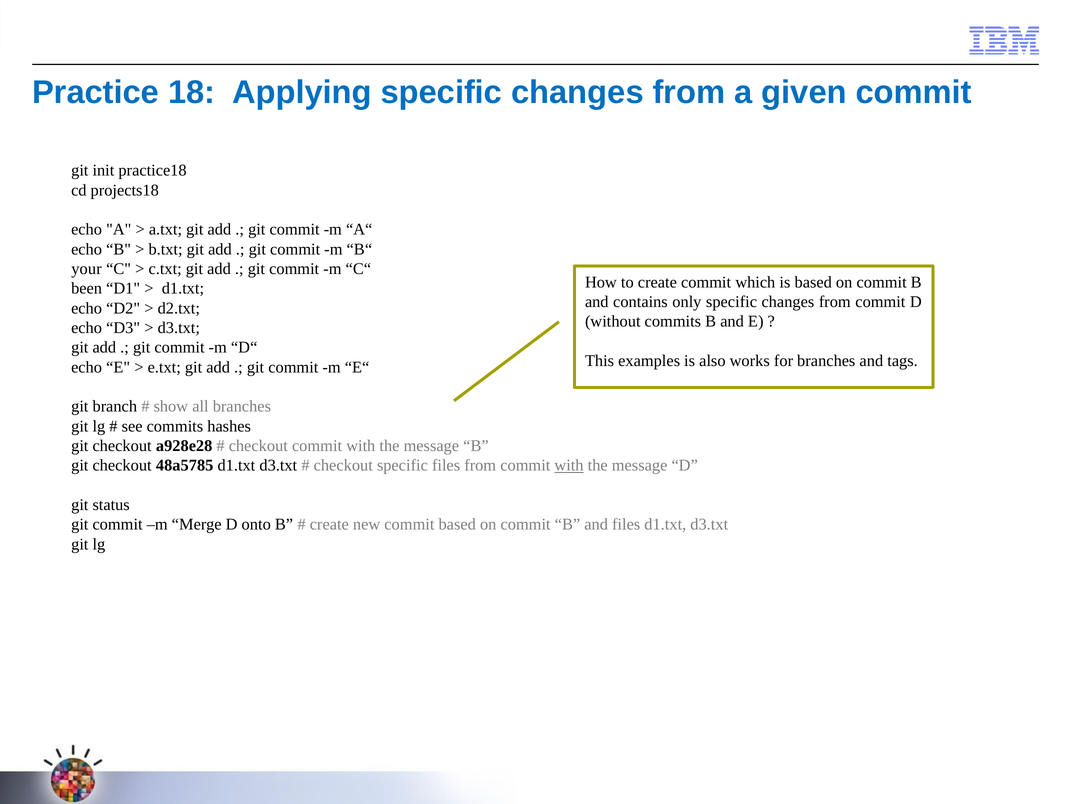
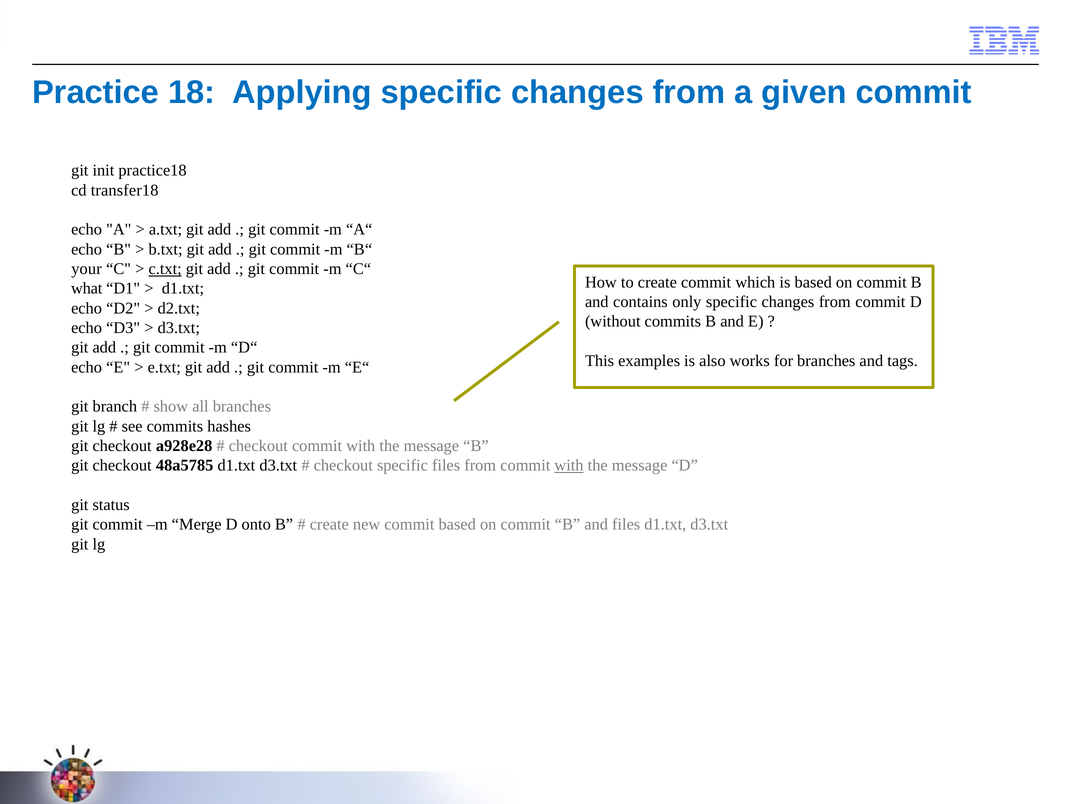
projects18: projects18 -> transfer18
c.txt underline: none -> present
been: been -> what
